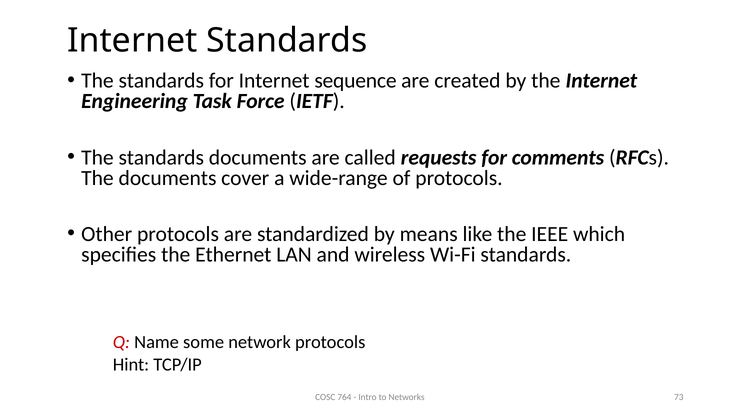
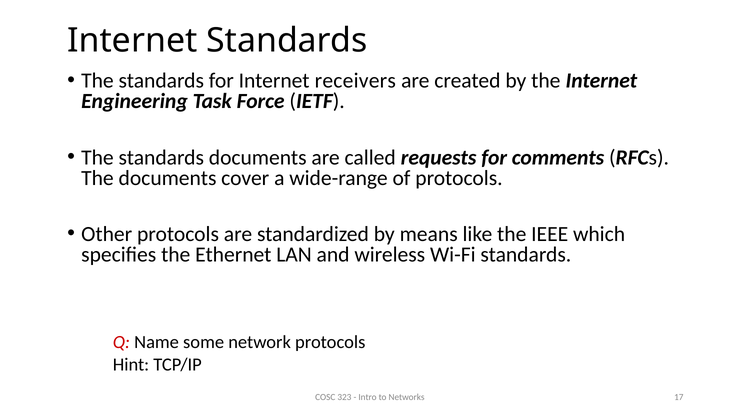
sequence: sequence -> receivers
764: 764 -> 323
73: 73 -> 17
